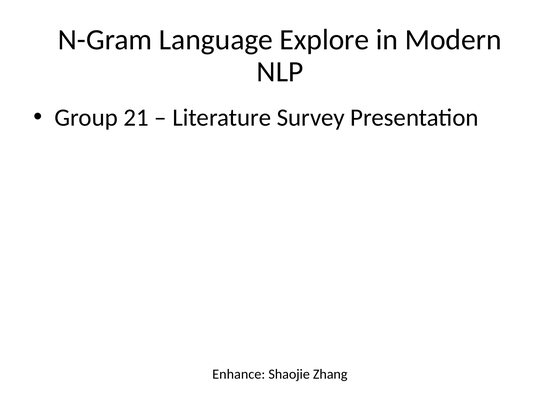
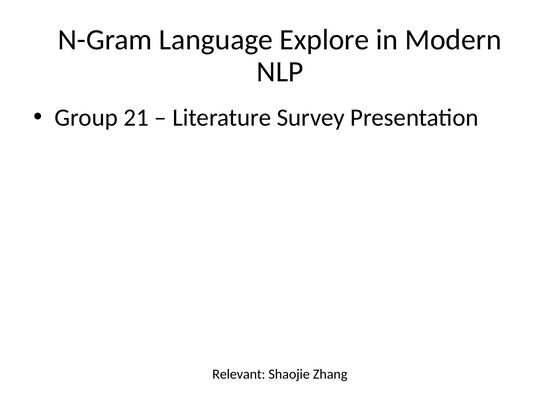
Enhance: Enhance -> Relevant
